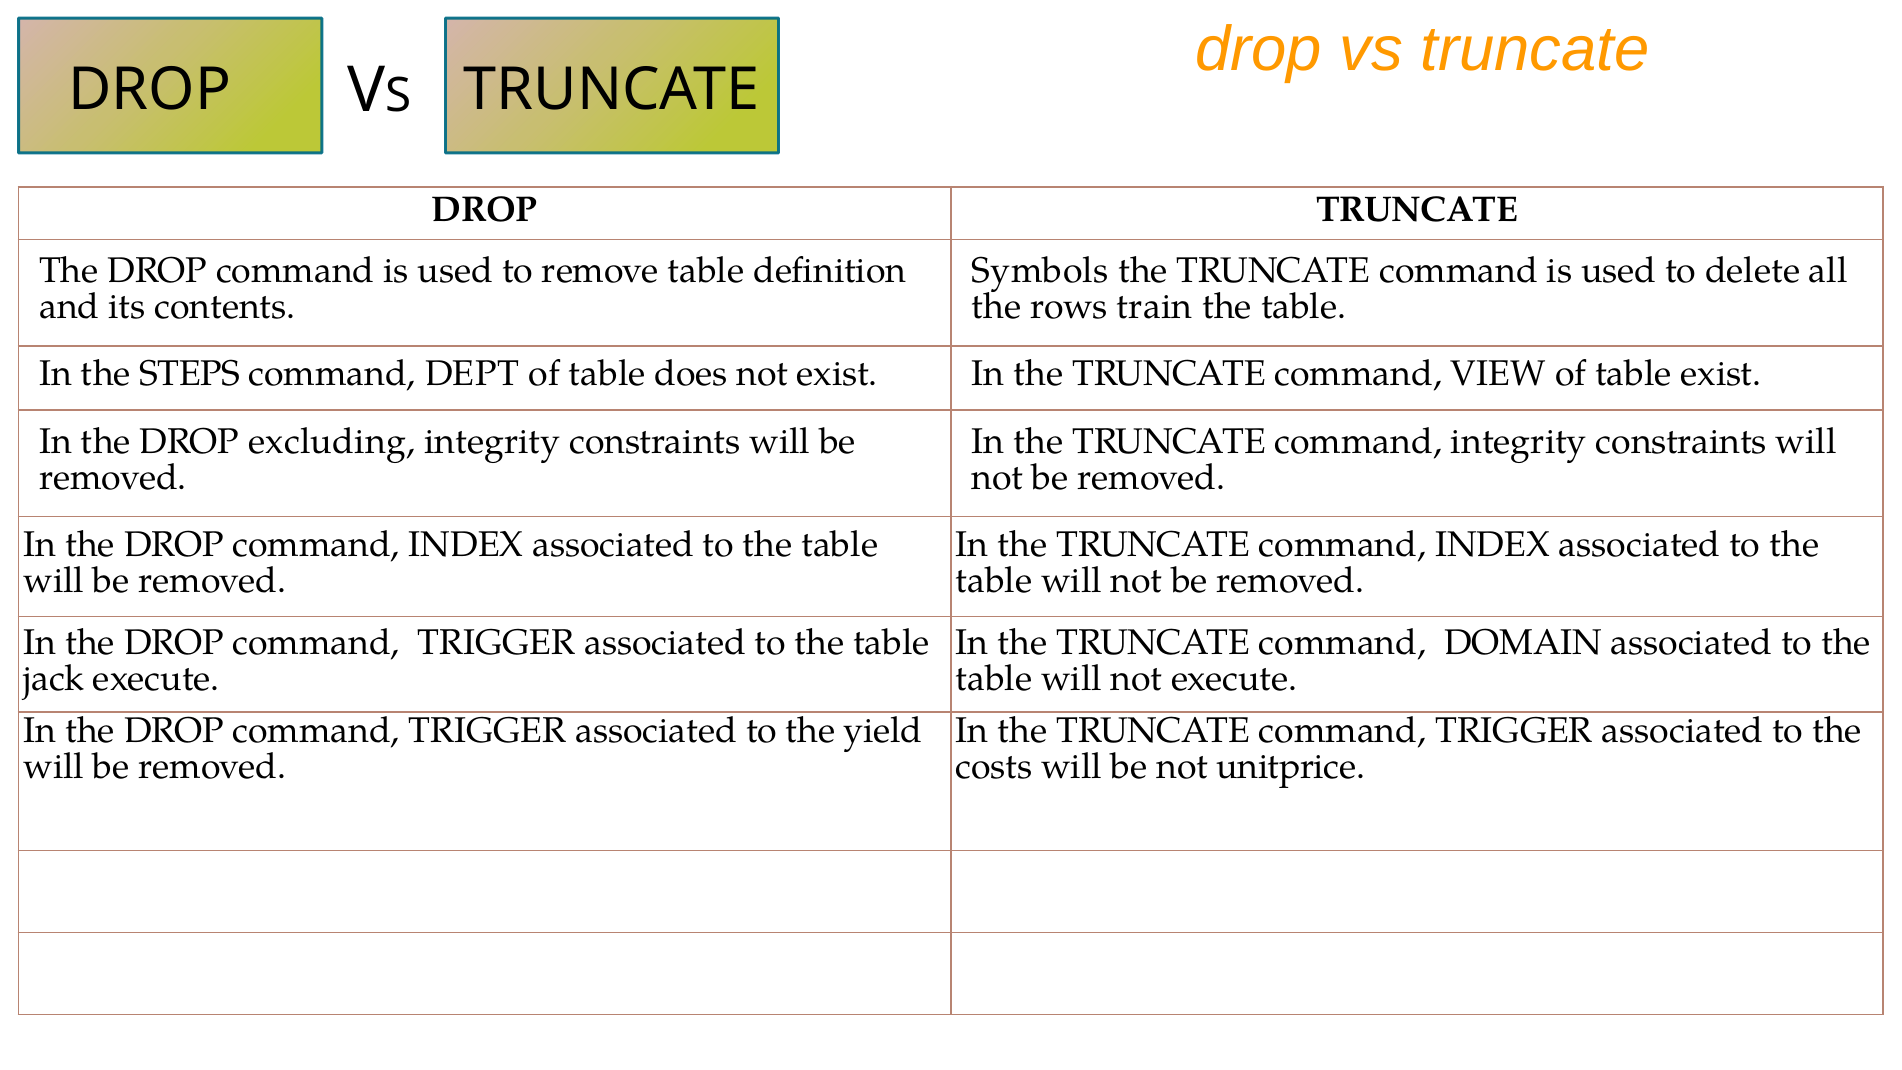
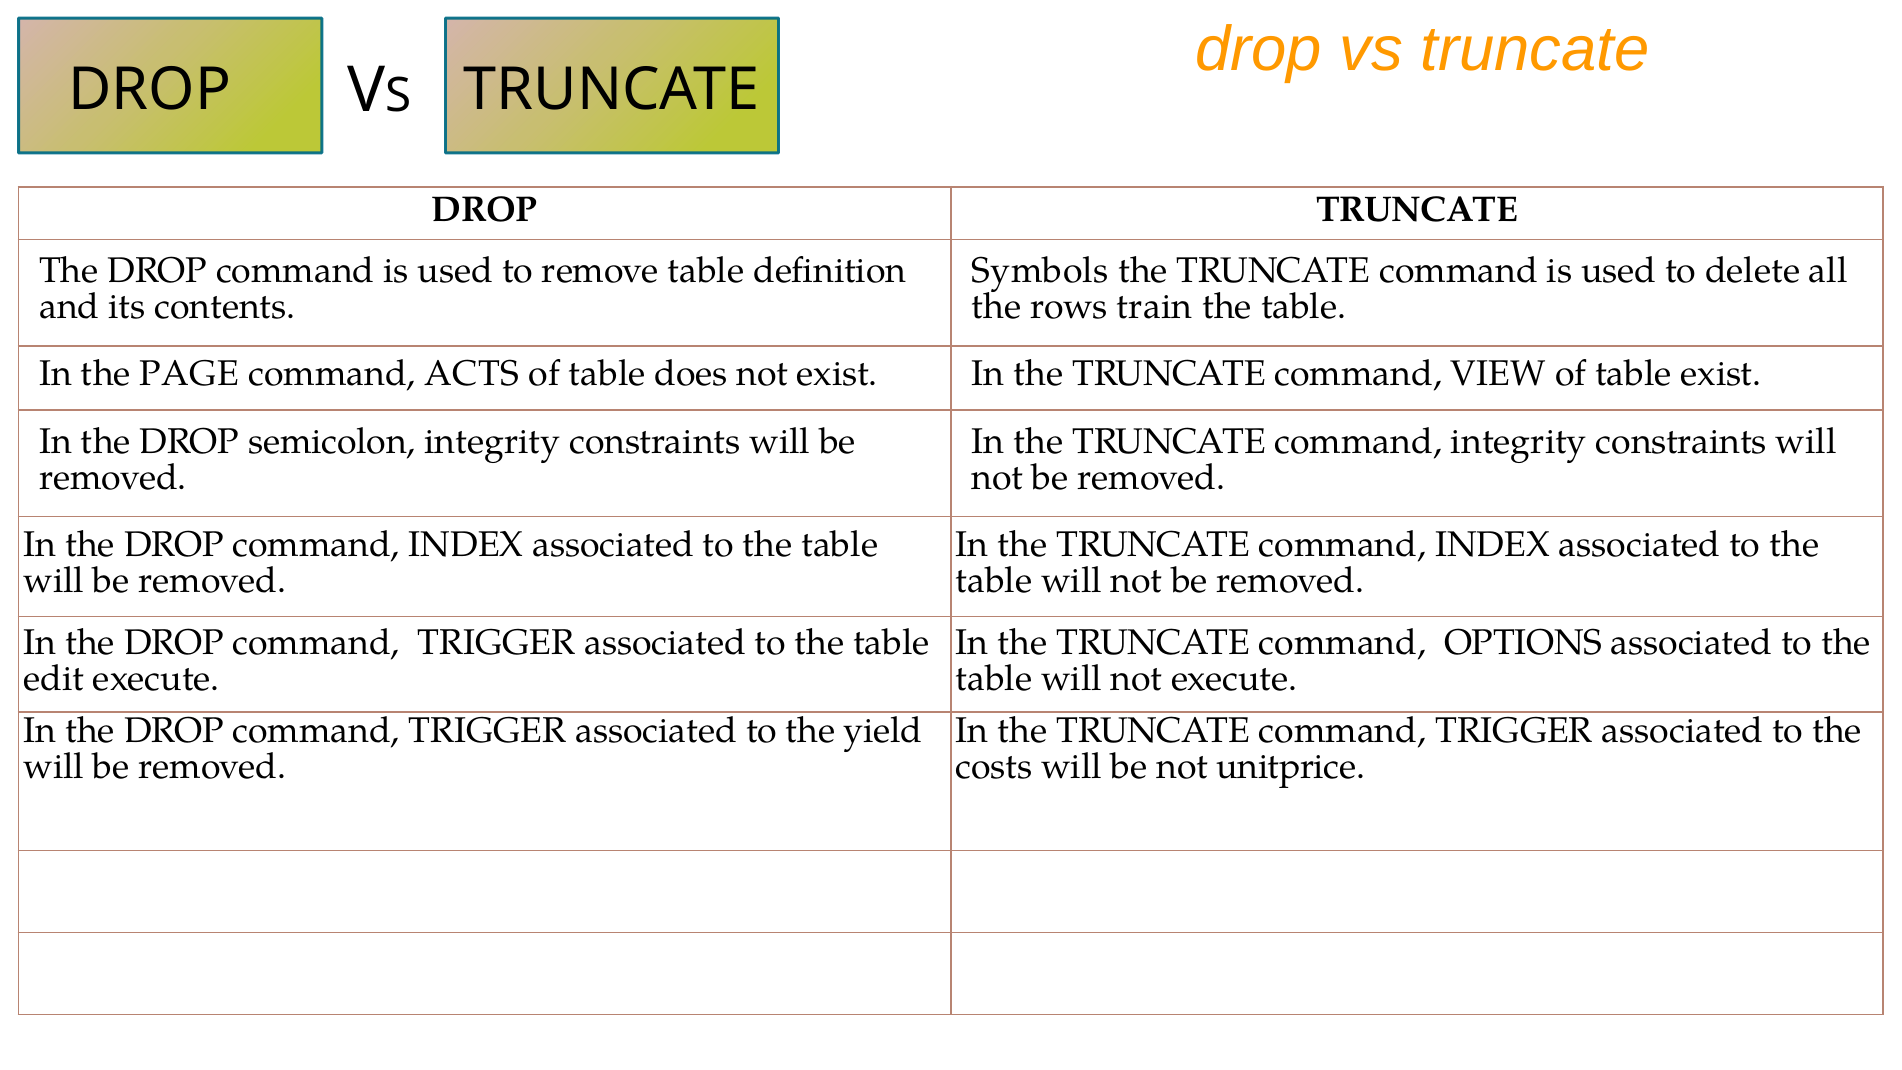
STEPS: STEPS -> PAGE
DEPT: DEPT -> ACTS
excluding: excluding -> semicolon
DOMAIN: DOMAIN -> OPTIONS
jack: jack -> edit
